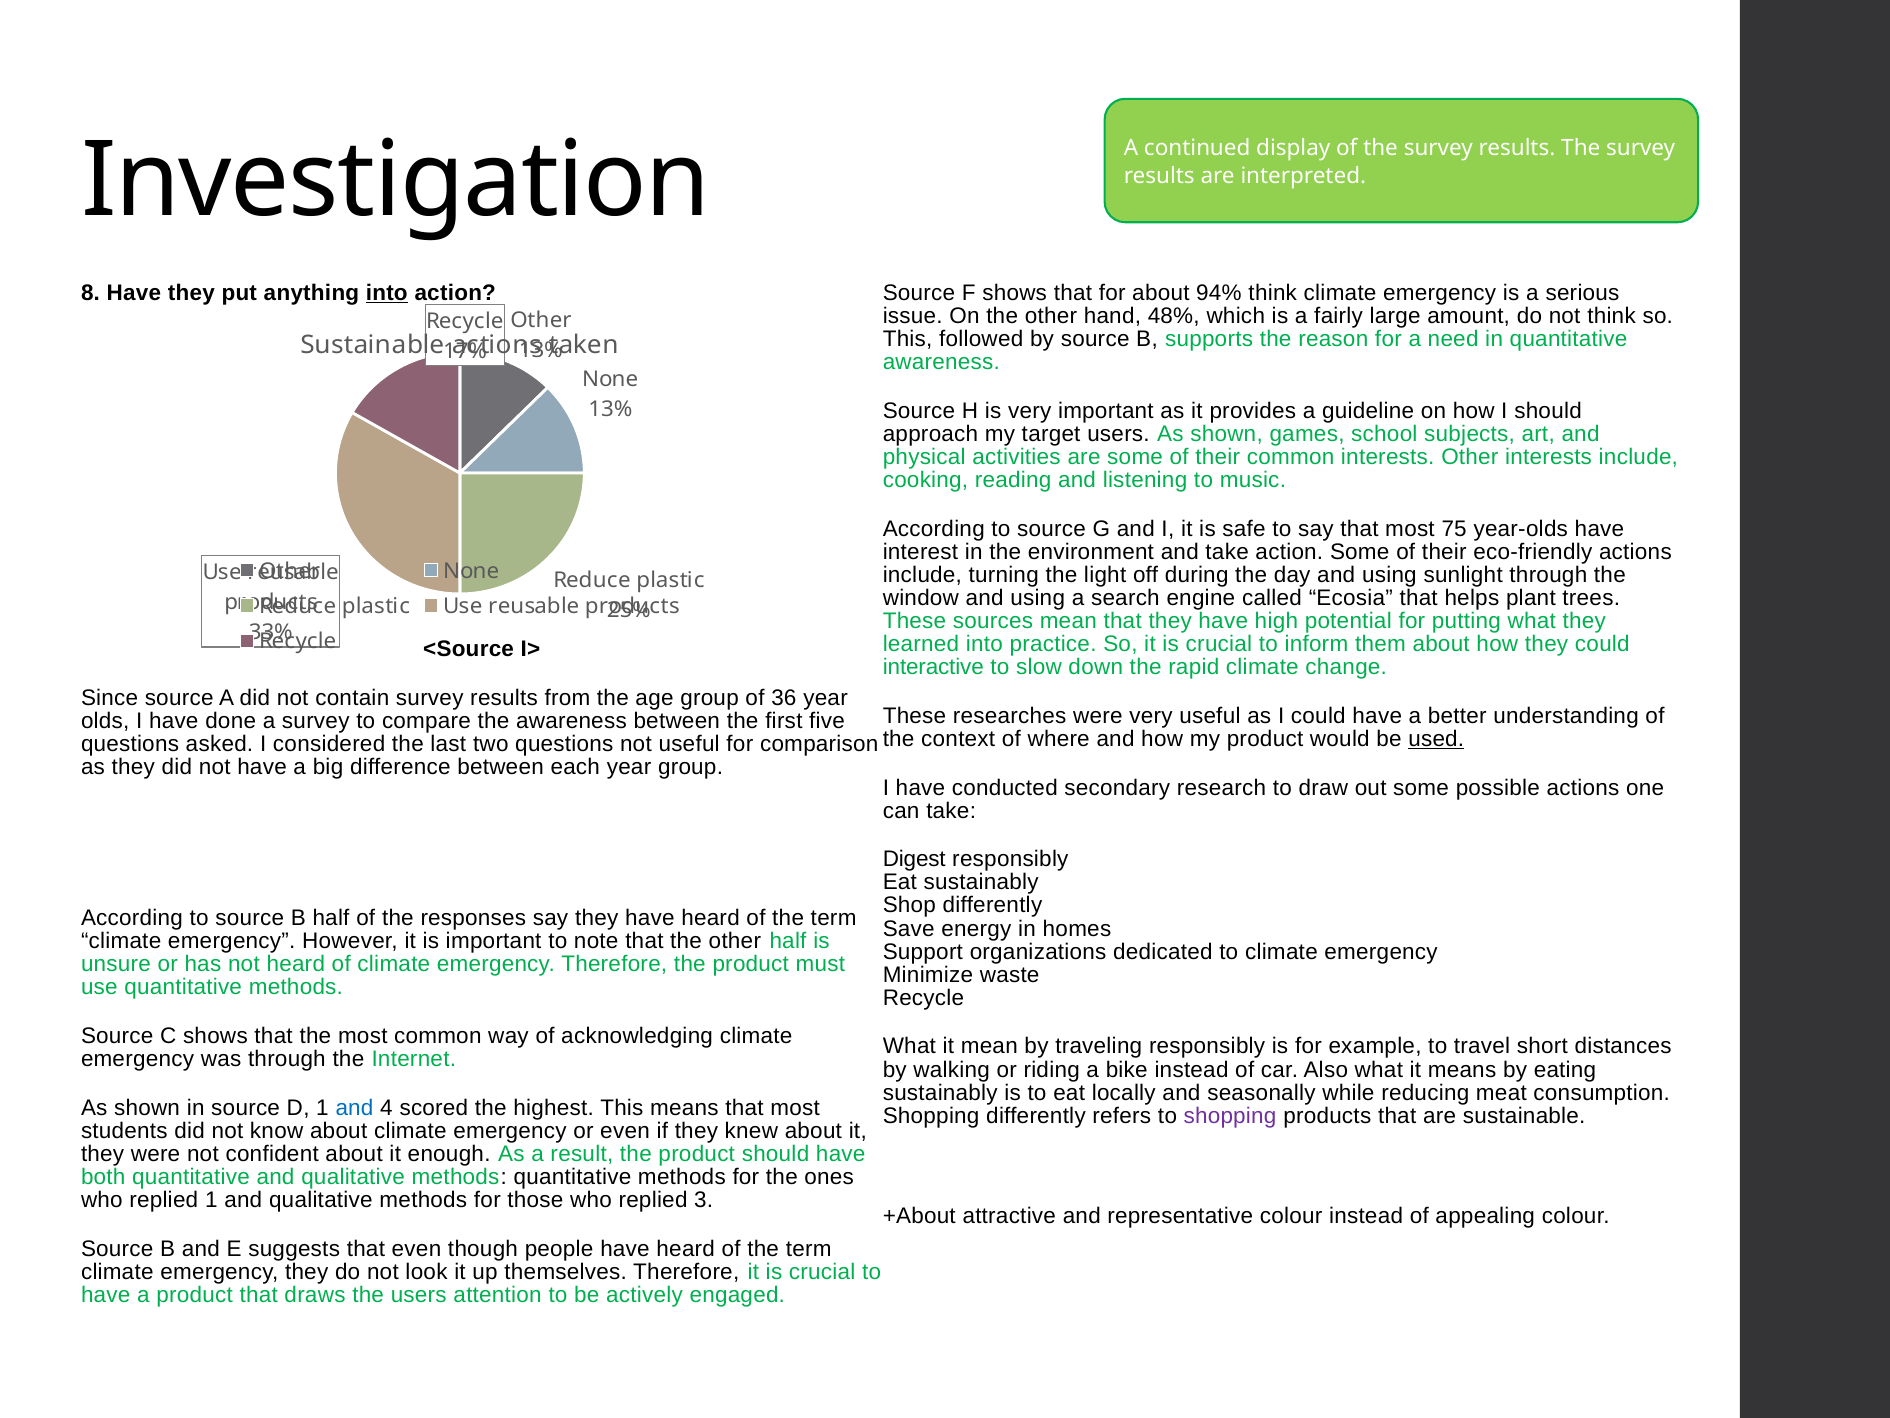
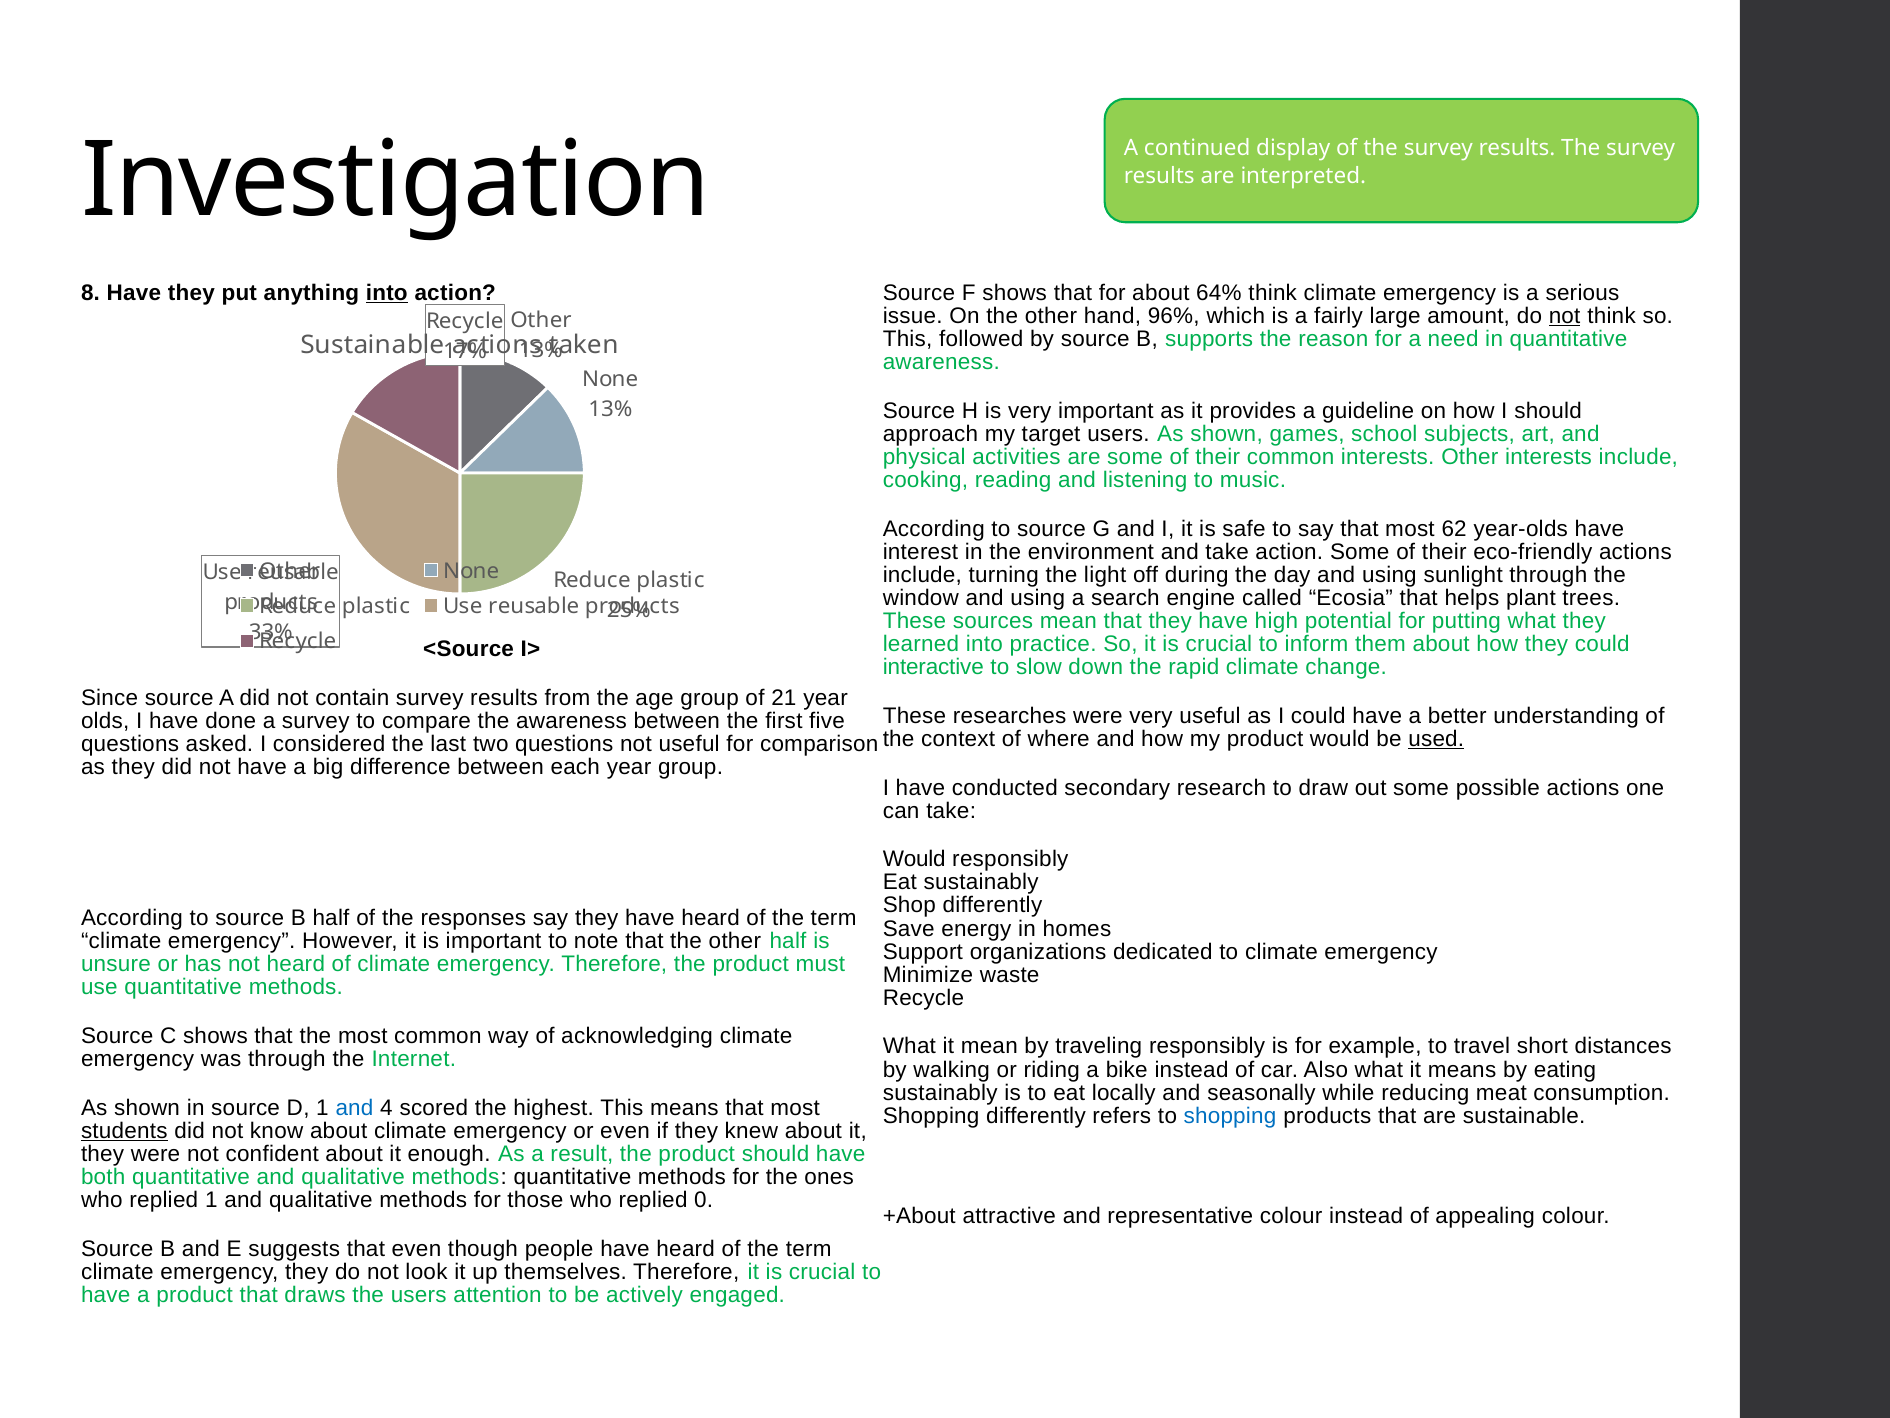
94%: 94% -> 64%
48%: 48% -> 96%
not at (1565, 316) underline: none -> present
75: 75 -> 62
36: 36 -> 21
Digest at (914, 859): Digest -> Would
shopping at (1230, 1115) colour: purple -> blue
students underline: none -> present
3: 3 -> 0
